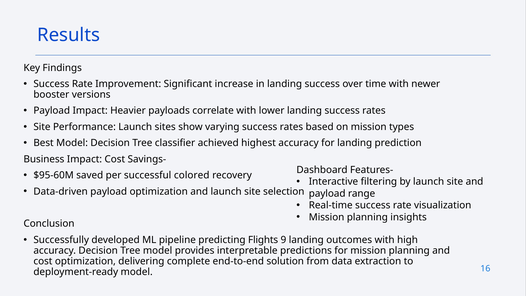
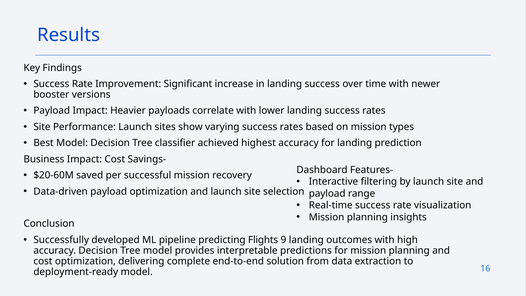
$95-60M: $95-60M -> $20-60M
successful colored: colored -> mission
